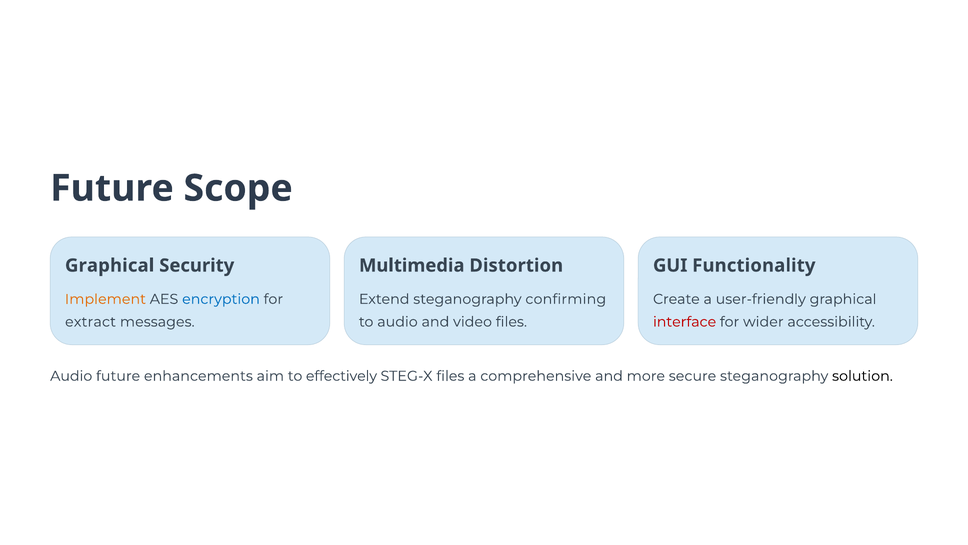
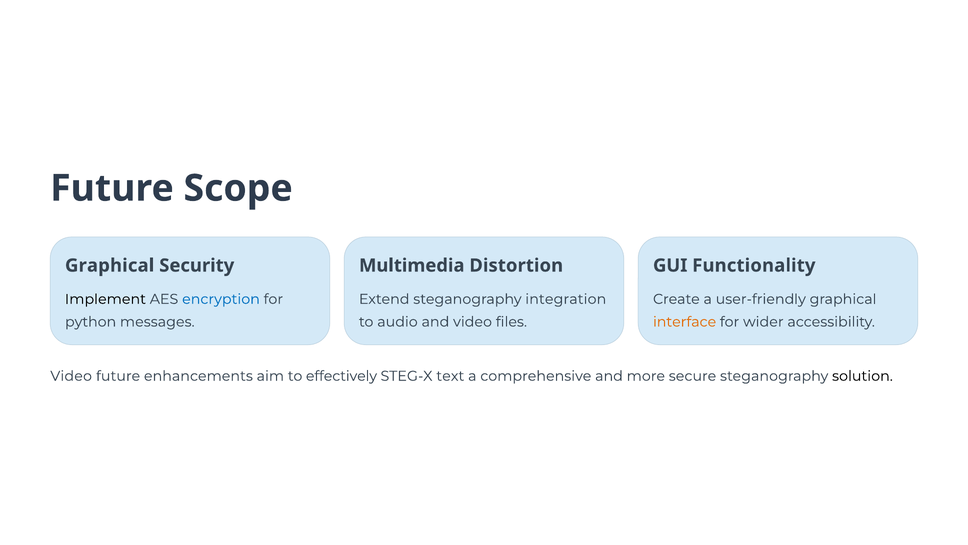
Implement colour: orange -> black
confirming: confirming -> integration
extract: extract -> python
interface colour: red -> orange
Audio at (71, 376): Audio -> Video
STEG-X files: files -> text
